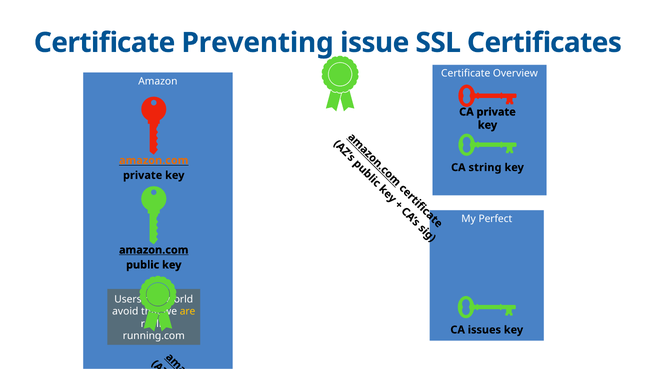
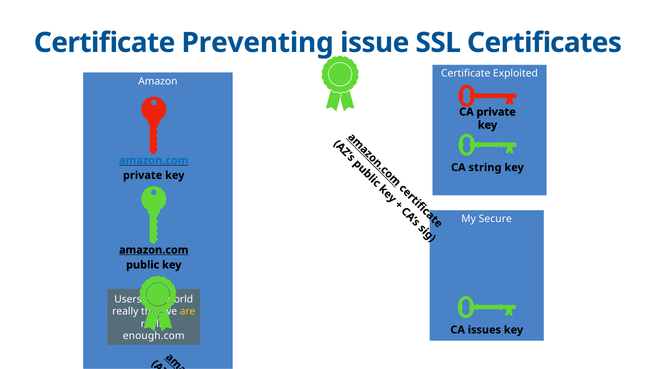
Overview: Overview -> Exploited
amazon.com at (154, 161) colour: orange -> blue
Perfect: Perfect -> Secure
avoid at (125, 312): avoid -> really
running.com: running.com -> enough.com
